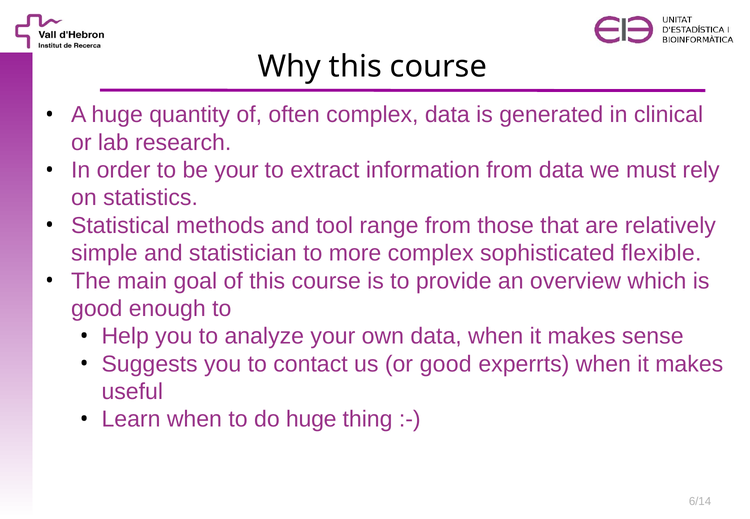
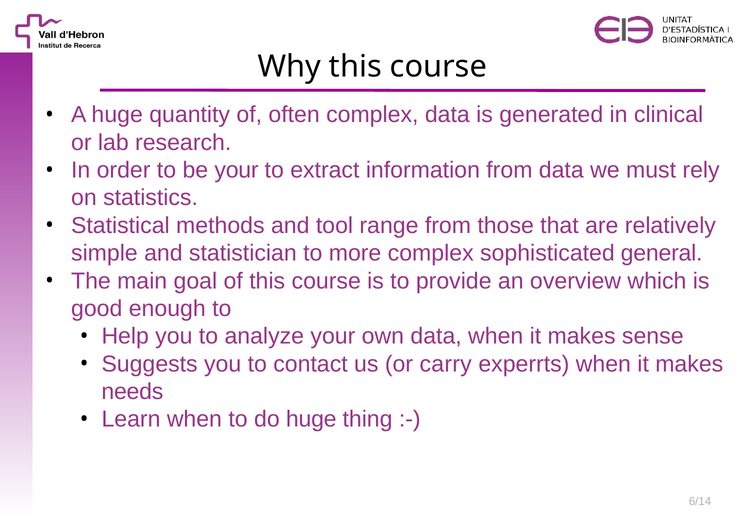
flexible: flexible -> general
or good: good -> carry
useful: useful -> needs
